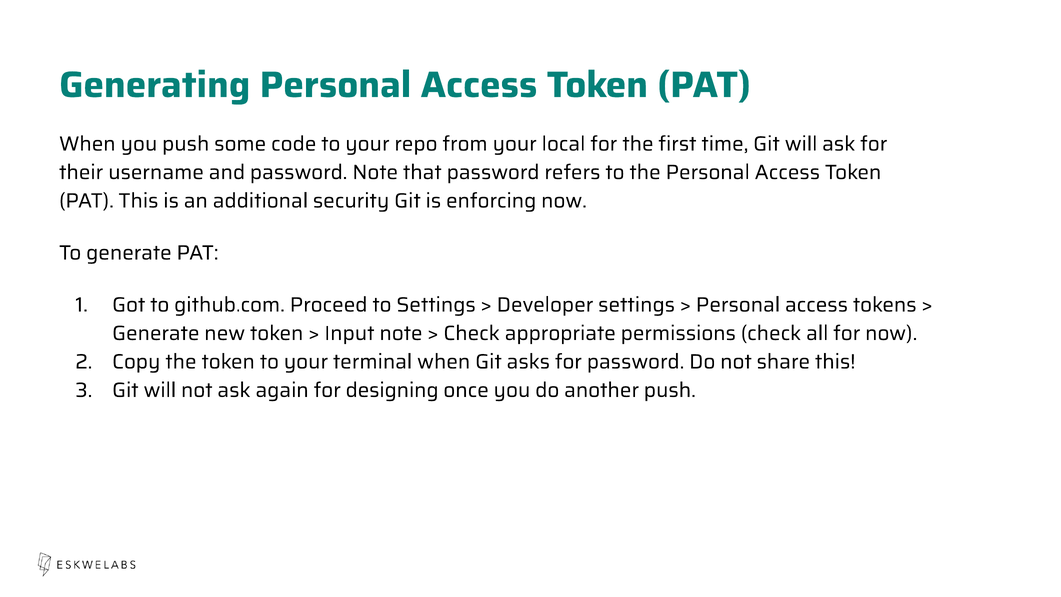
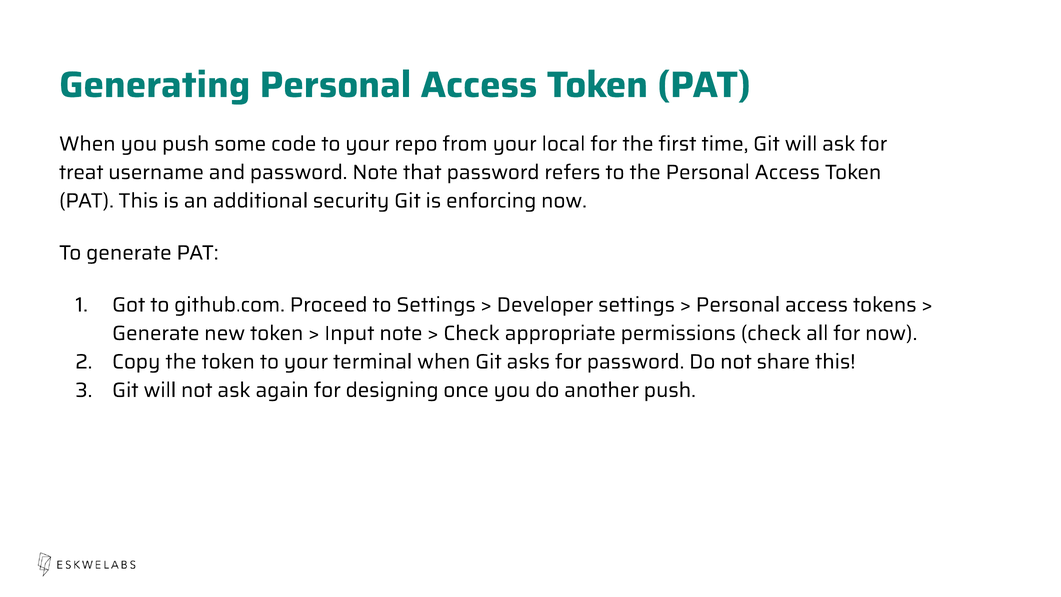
their: their -> treat
